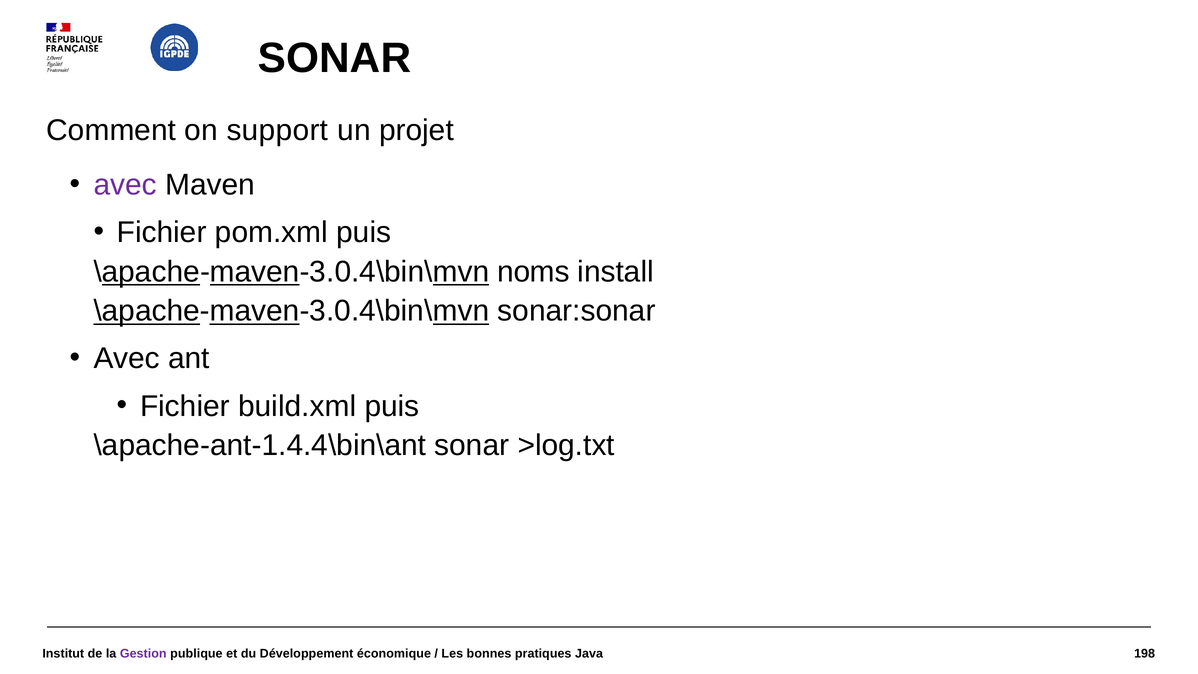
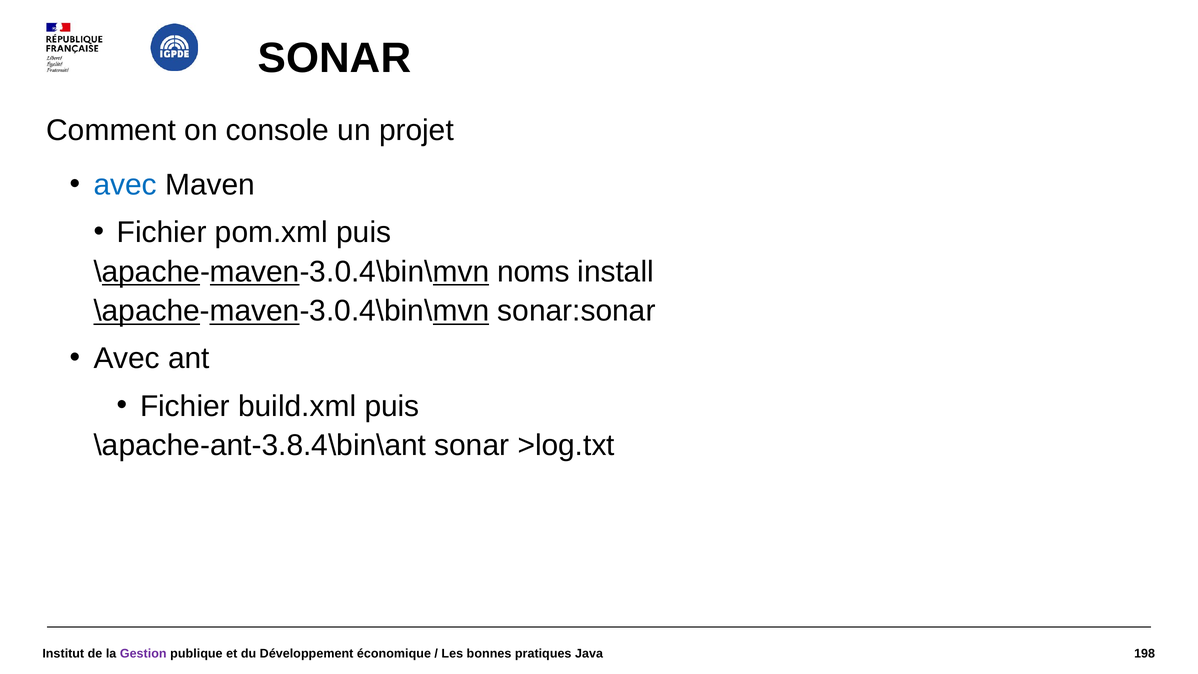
support: support -> console
avec at (125, 185) colour: purple -> blue
\apache-ant-1.4.4\bin\ant: \apache-ant-1.4.4\bin\ant -> \apache-ant-3.8.4\bin\ant
